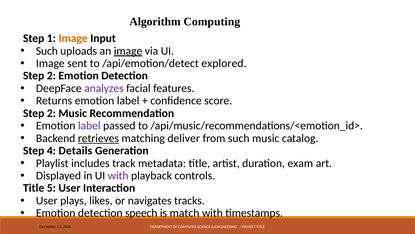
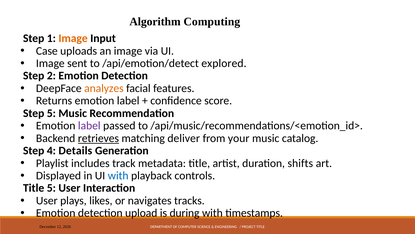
Such at (47, 51): Such -> Case
image at (128, 51) underline: present -> none
analyzes colour: purple -> orange
2 at (51, 113): 2 -> 5
from such: such -> your
exam: exam -> shifts
with at (118, 175) colour: purple -> blue
speech: speech -> upload
match: match -> during
